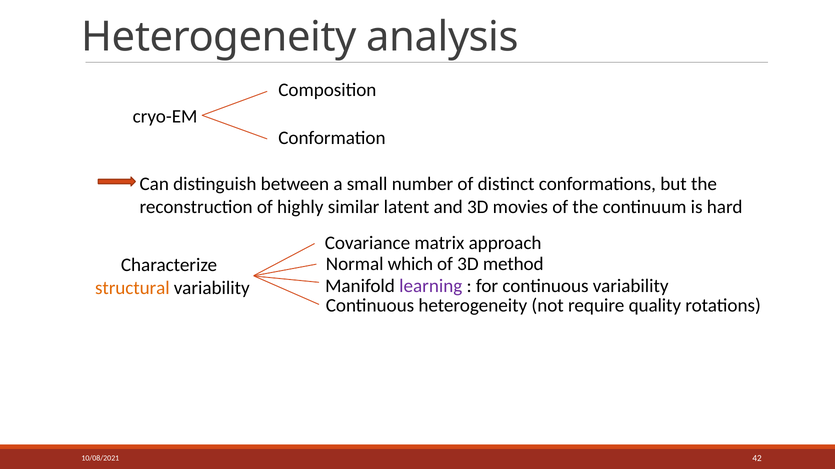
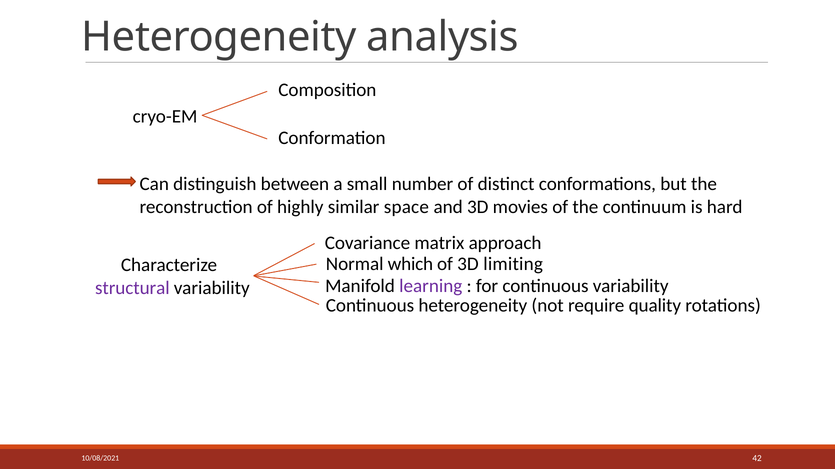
latent: latent -> space
method: method -> limiting
structural colour: orange -> purple
